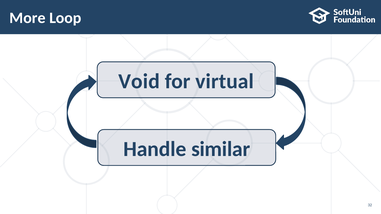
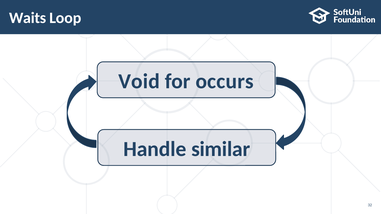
More: More -> Waits
virtual: virtual -> occurs
